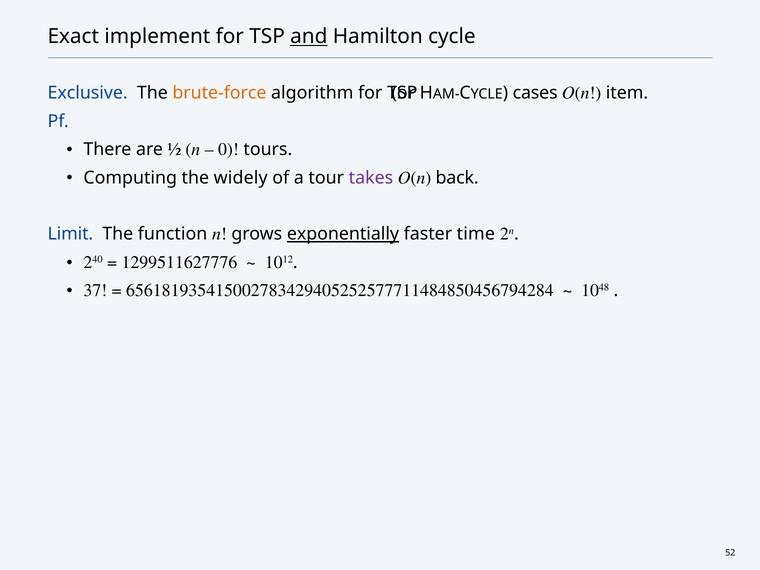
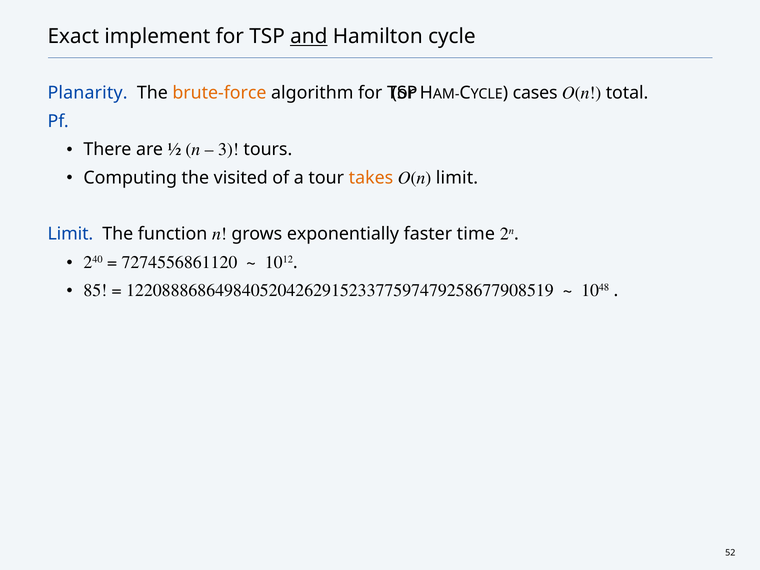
Exclusive: Exclusive -> Planarity
item: item -> total
0: 0 -> 3
widely: widely -> visited
takes colour: purple -> orange
O(n back: back -> limit
exponentially underline: present -> none
1299511627776: 1299511627776 -> 7274556861120
37: 37 -> 85
656181935415002783429405252577711484850456794284: 656181935415002783429405252577711484850456794284 -> 122088868649840520426291523377597479258677908519
